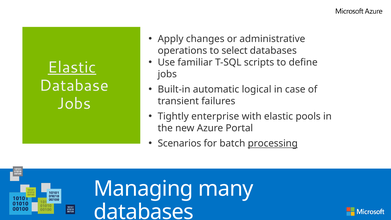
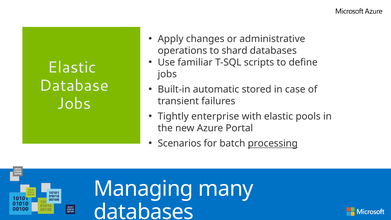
select: select -> shard
Elastic at (72, 67) underline: present -> none
logical: logical -> stored
